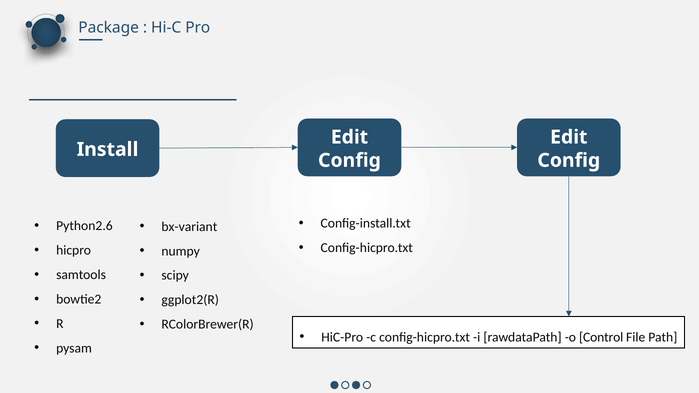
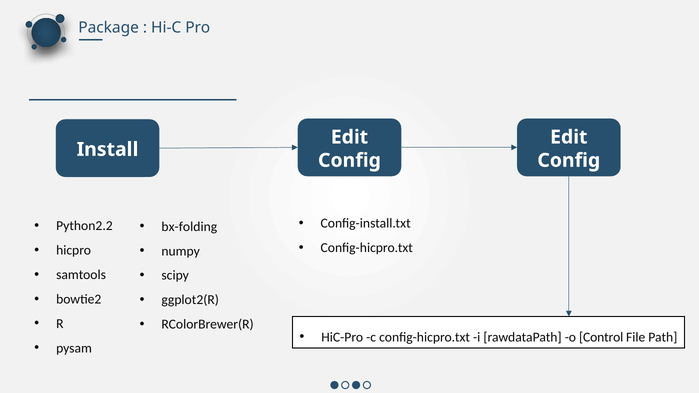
Python2.6: Python2.6 -> Python2.2
bx-variant: bx-variant -> bx-folding
